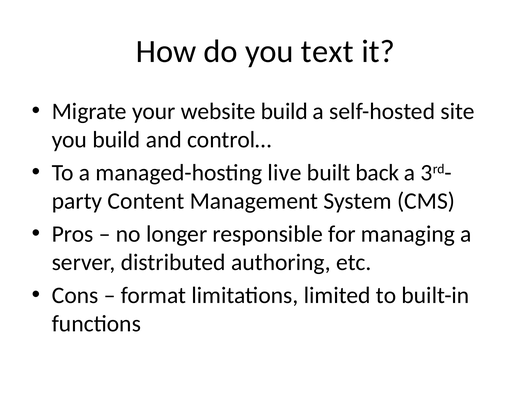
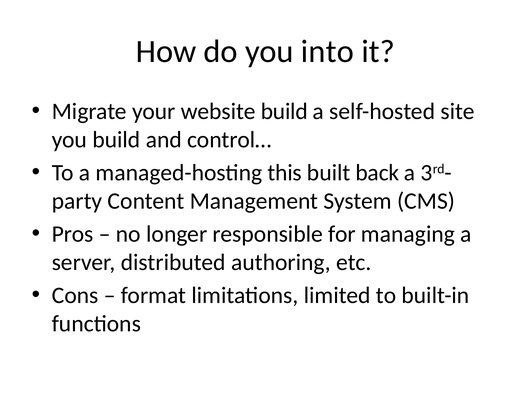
text: text -> into
live: live -> this
